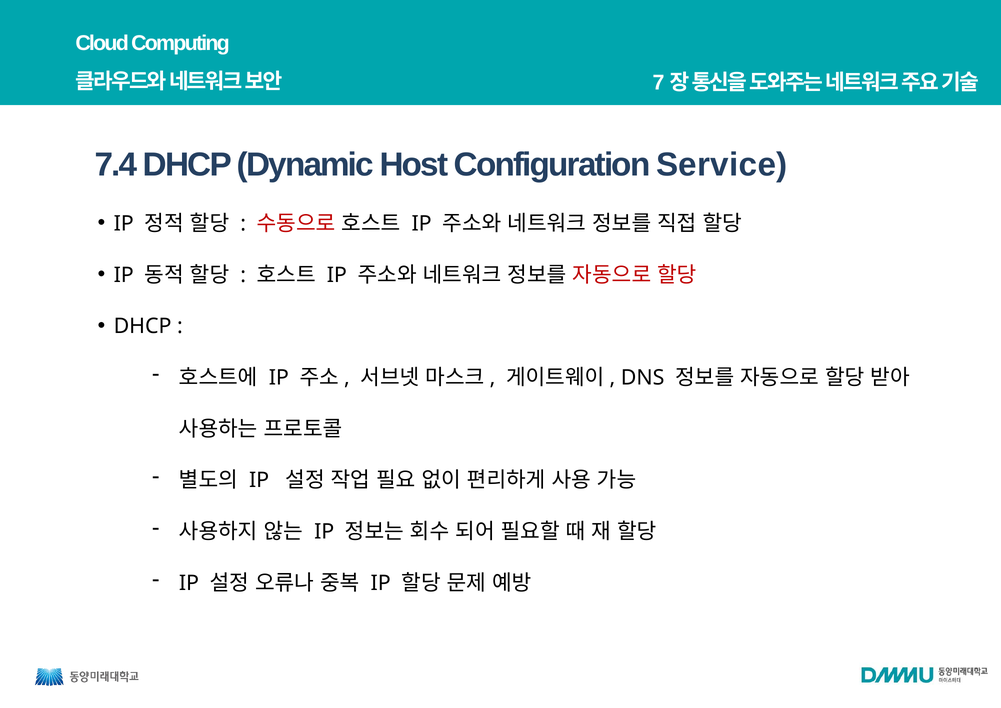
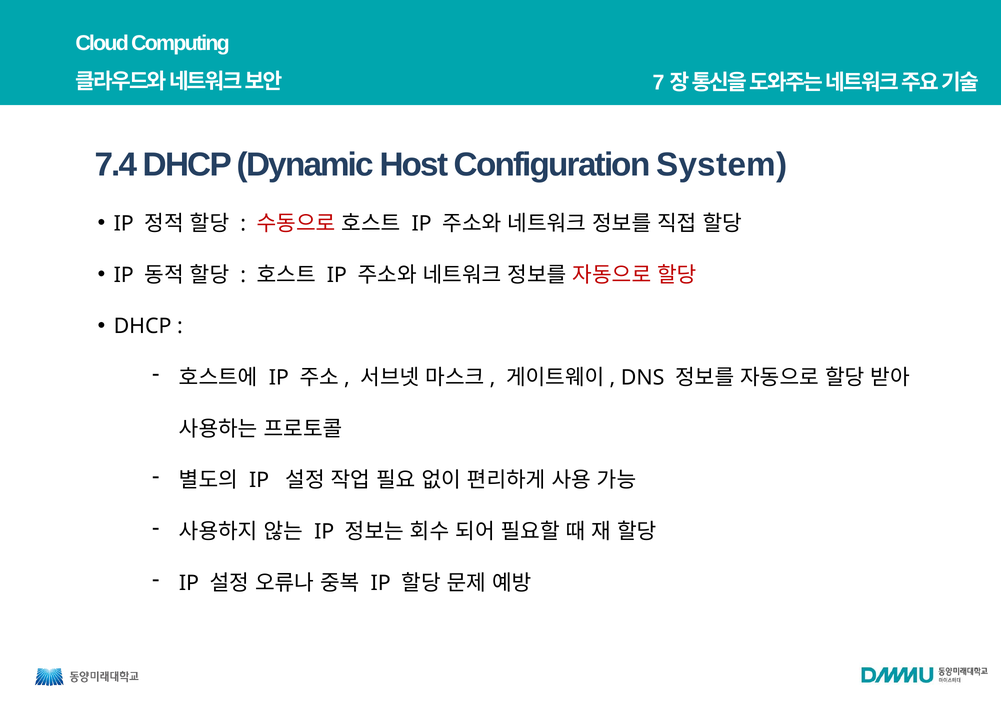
Service: Service -> System
